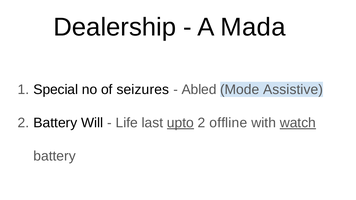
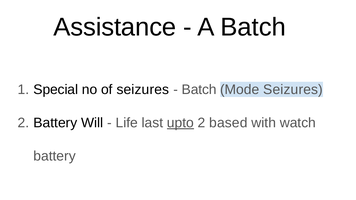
Dealership: Dealership -> Assistance
A Mada: Mada -> Batch
Abled at (199, 90): Abled -> Batch
Mode Assistive: Assistive -> Seizures
offline: offline -> based
watch underline: present -> none
